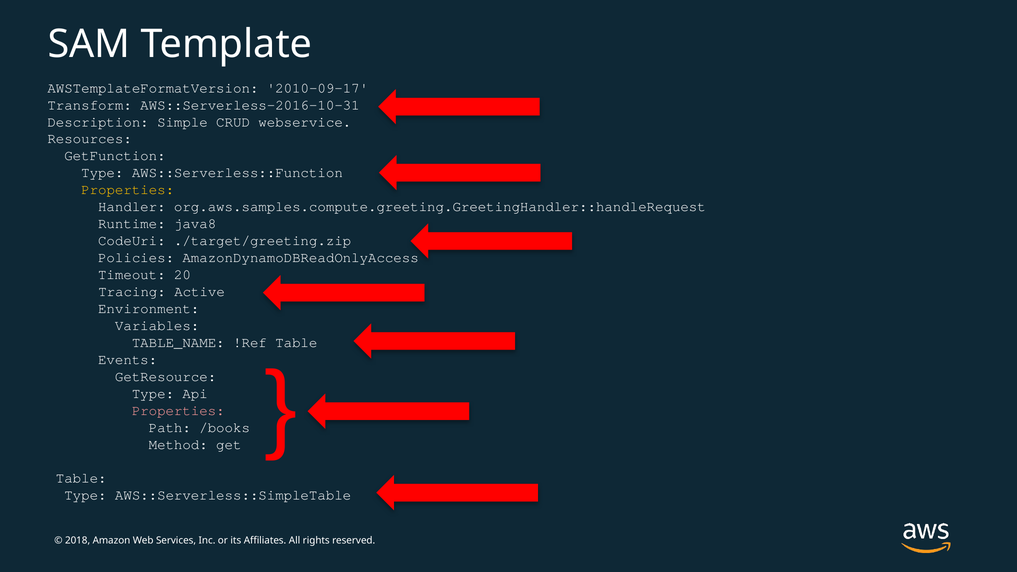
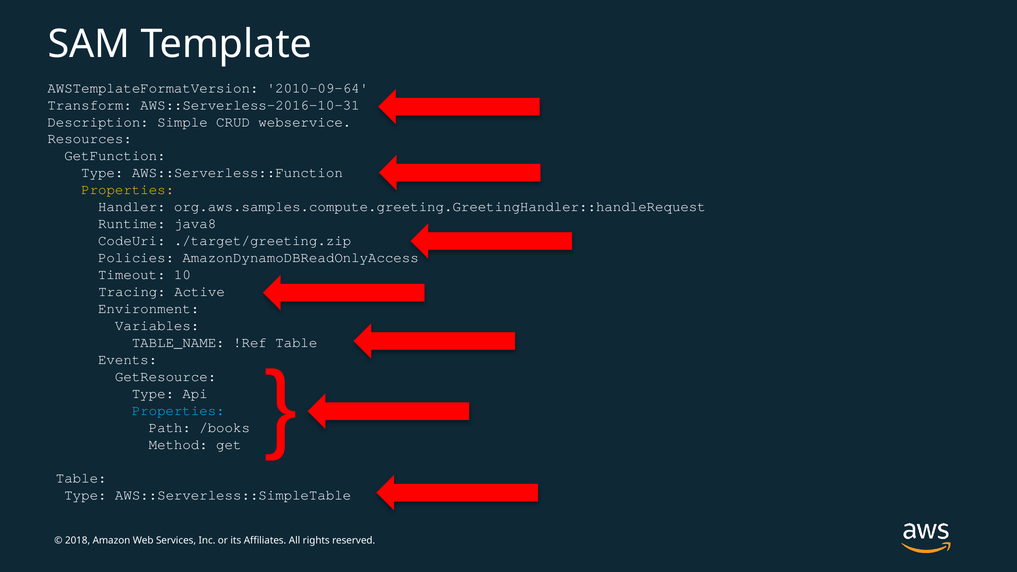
2010-09-17: 2010-09-17 -> 2010-09-64
20: 20 -> 10
Properties at (178, 410) colour: pink -> light blue
